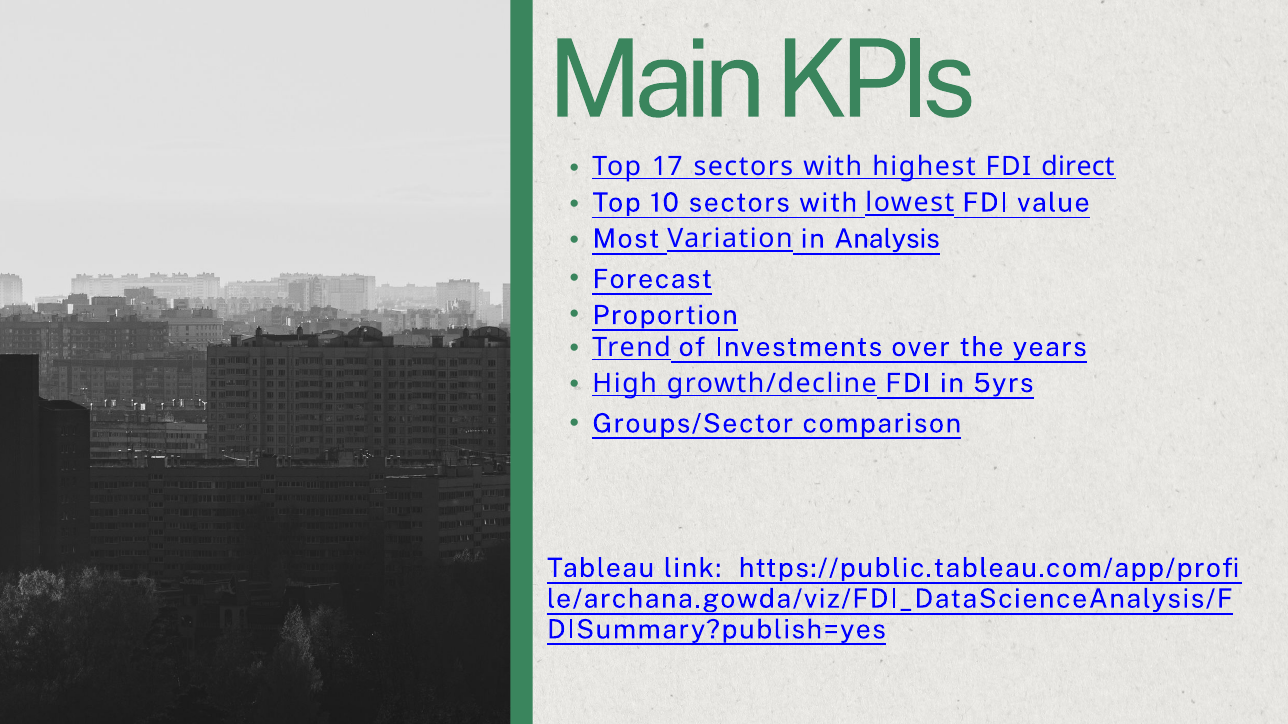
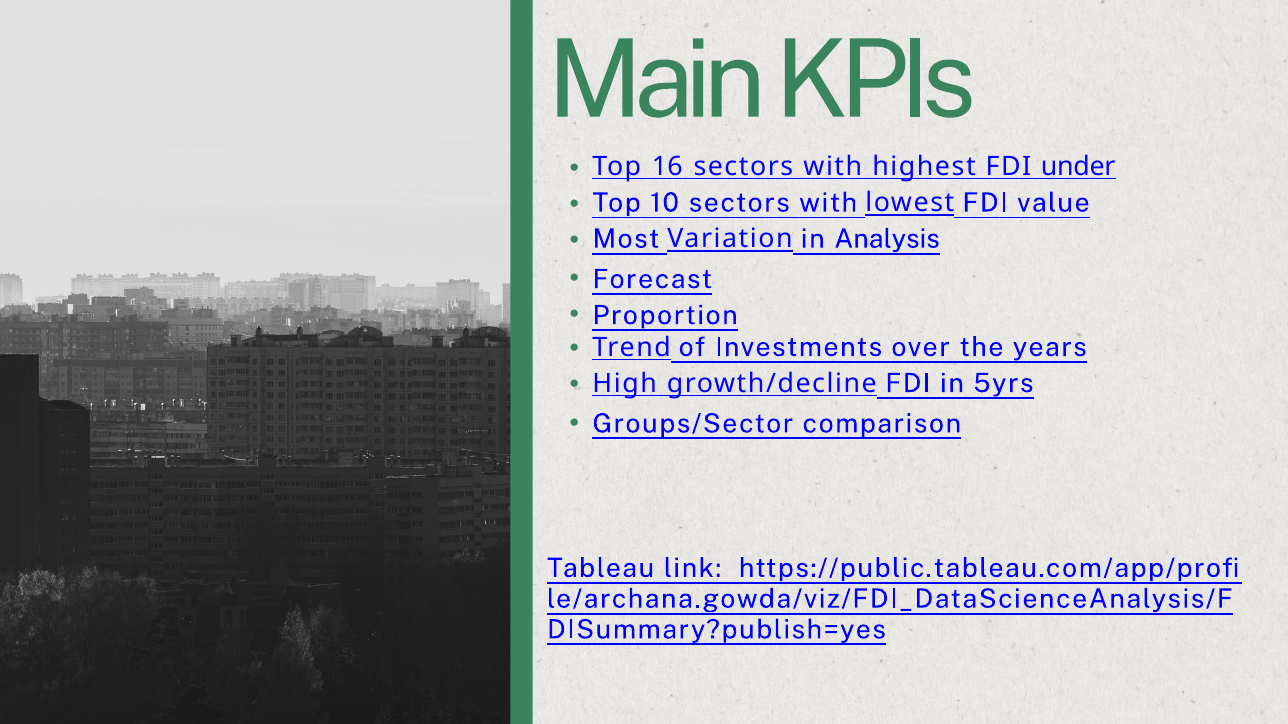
17: 17 -> 16
direct: direct -> under
